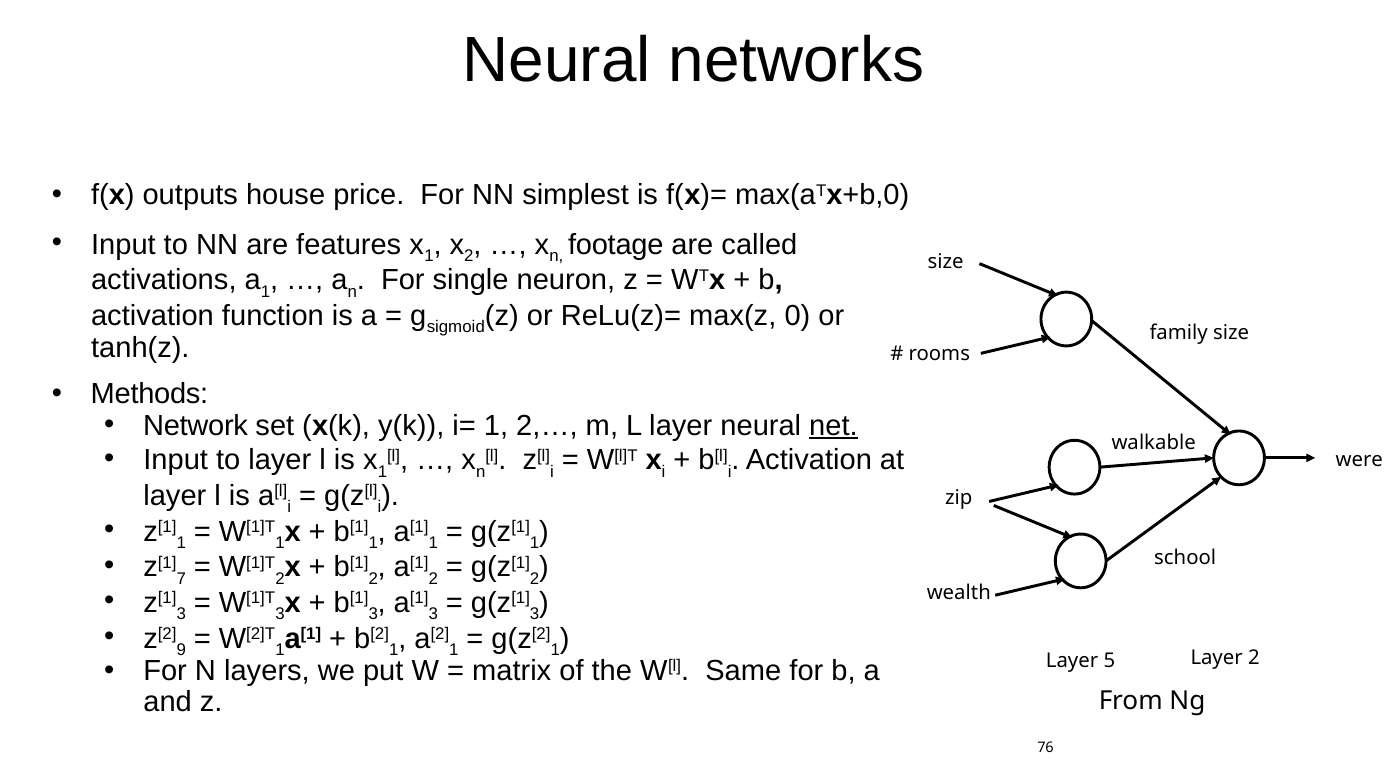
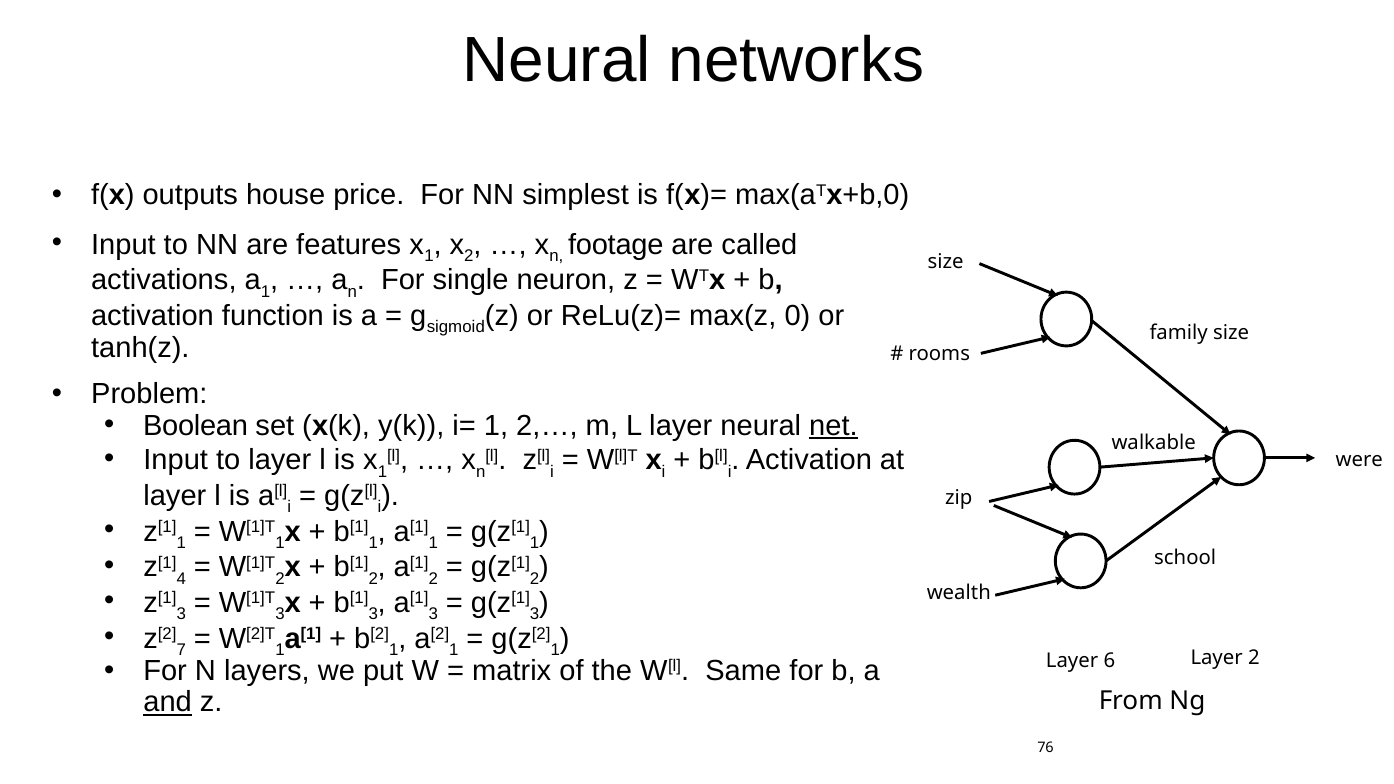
Methods: Methods -> Problem
Network: Network -> Boolean
7: 7 -> 4
9: 9 -> 7
5: 5 -> 6
and underline: none -> present
